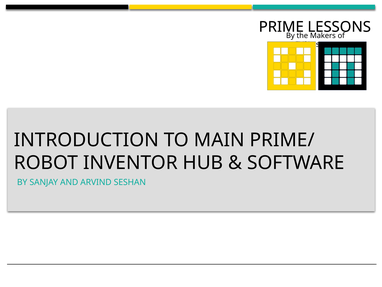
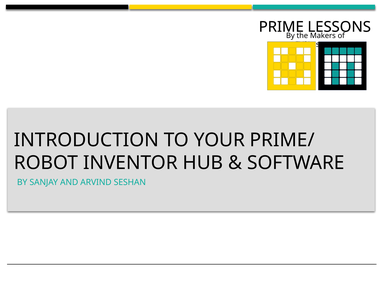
MAIN: MAIN -> YOUR
